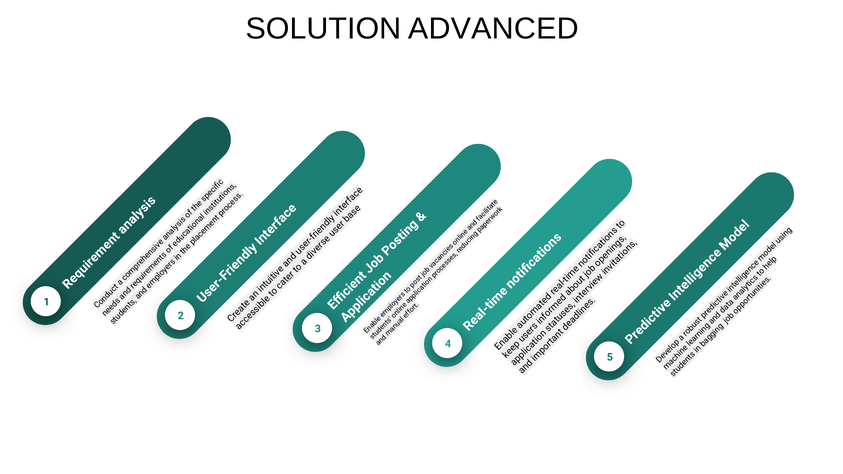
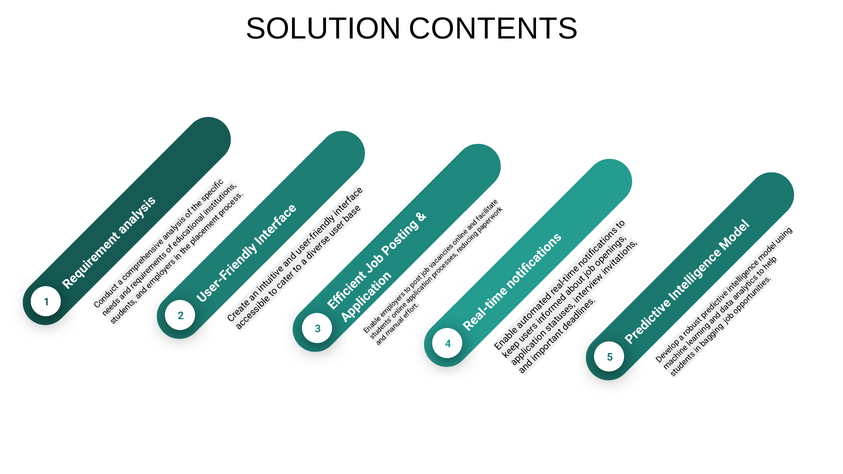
ADVANCED: ADVANCED -> CONTENTS
